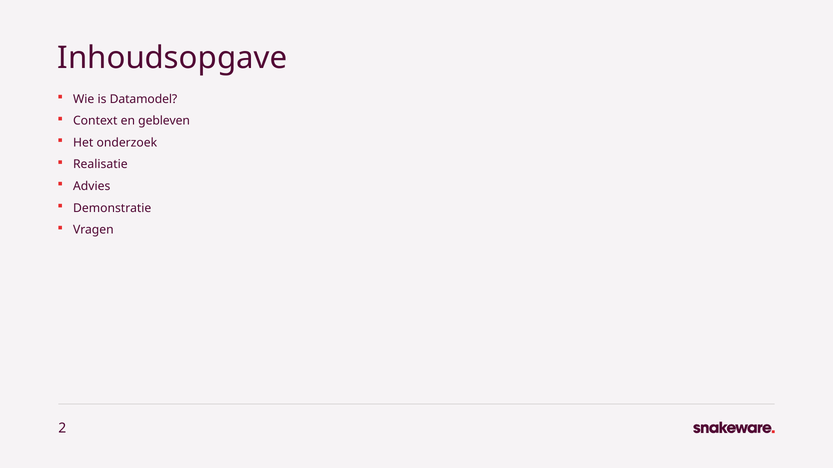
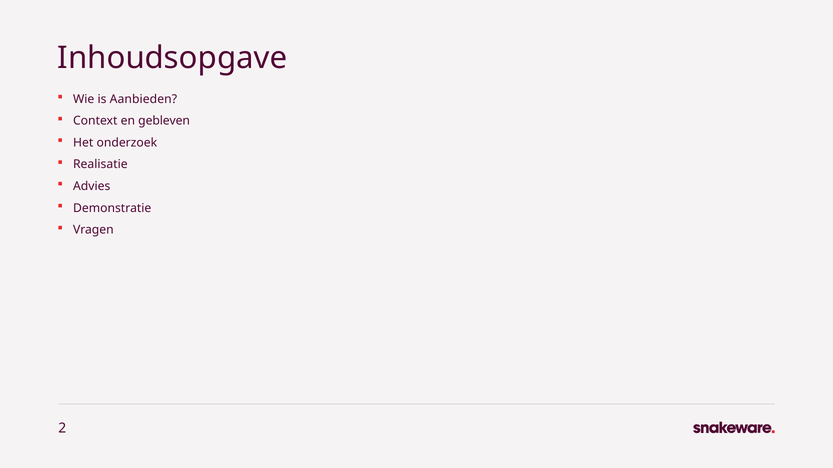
Datamodel: Datamodel -> Aanbieden
